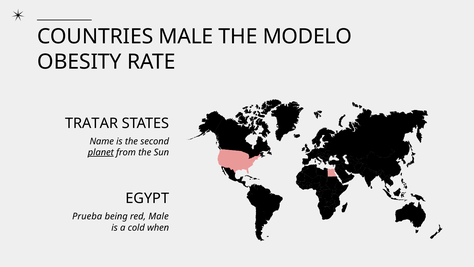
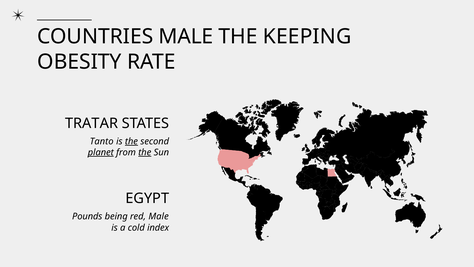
MODELO: MODELO -> KEEPING
Name: Name -> Tanto
the at (131, 141) underline: none -> present
the at (145, 152) underline: none -> present
Prueba: Prueba -> Pounds
when: when -> index
